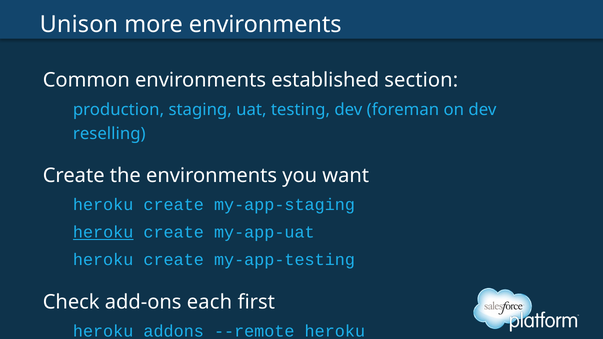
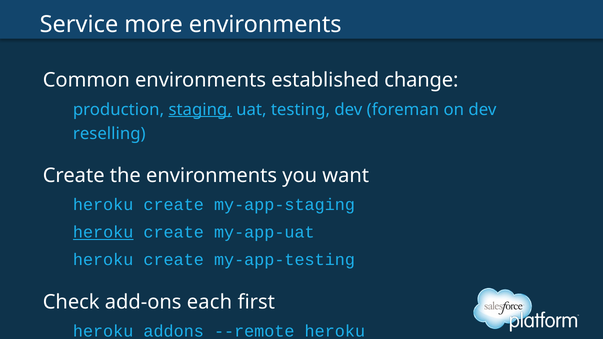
Unison: Unison -> Service
section: section -> change
staging underline: none -> present
